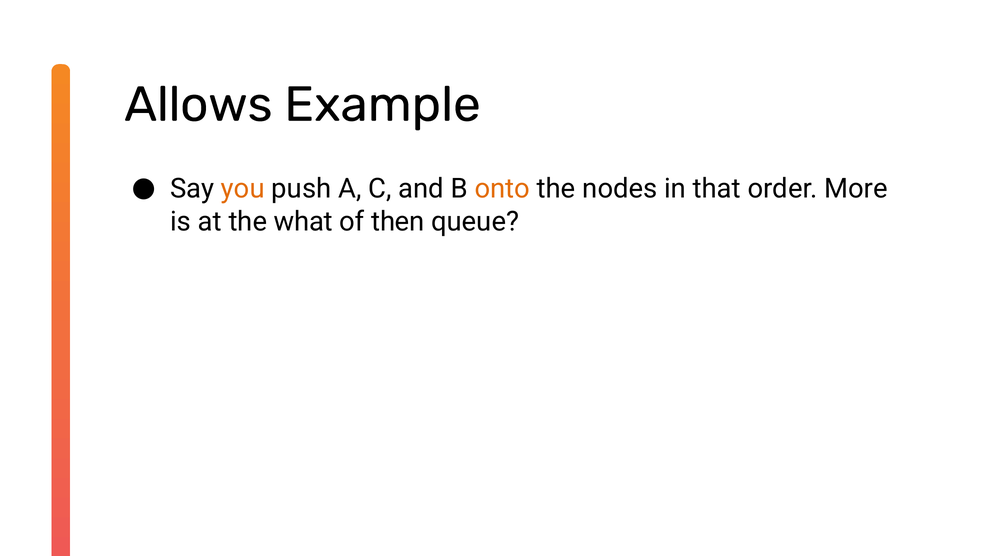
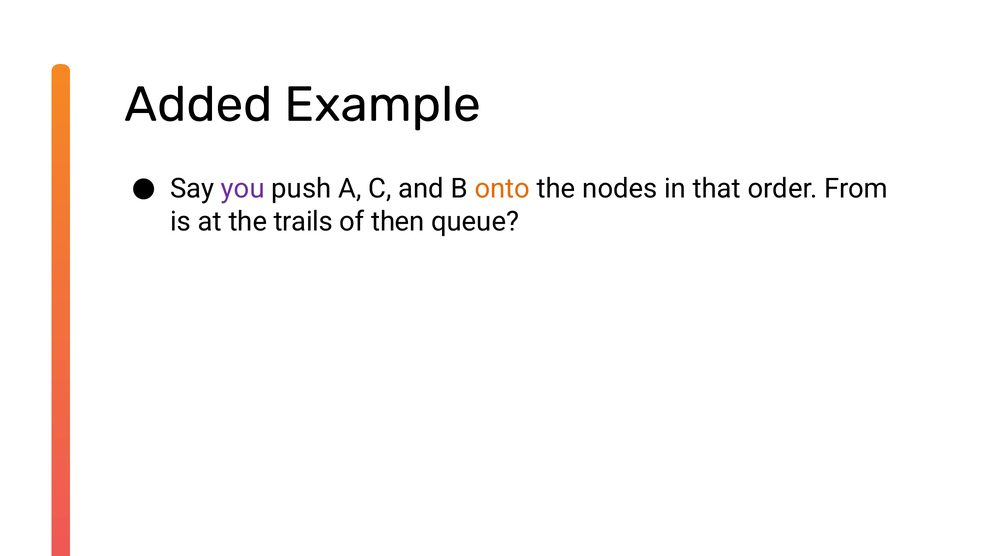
Allows: Allows -> Added
you colour: orange -> purple
More: More -> From
what: what -> trails
